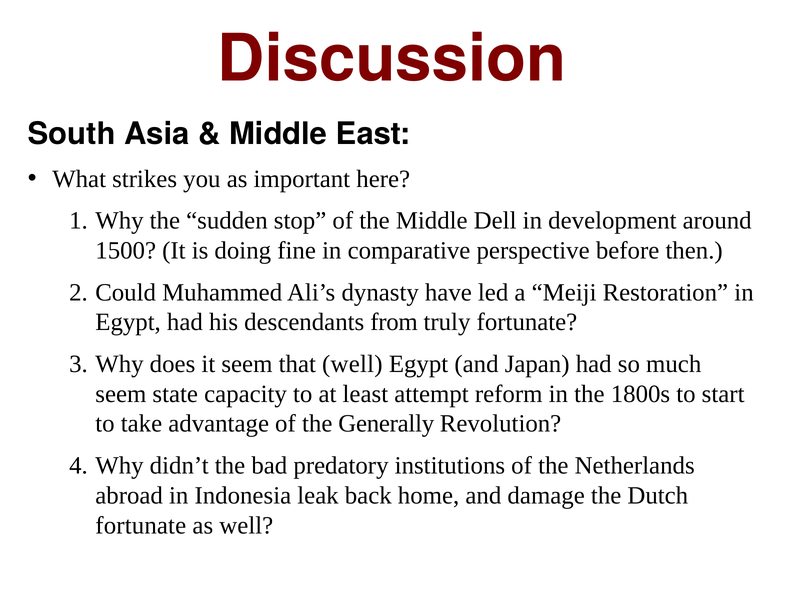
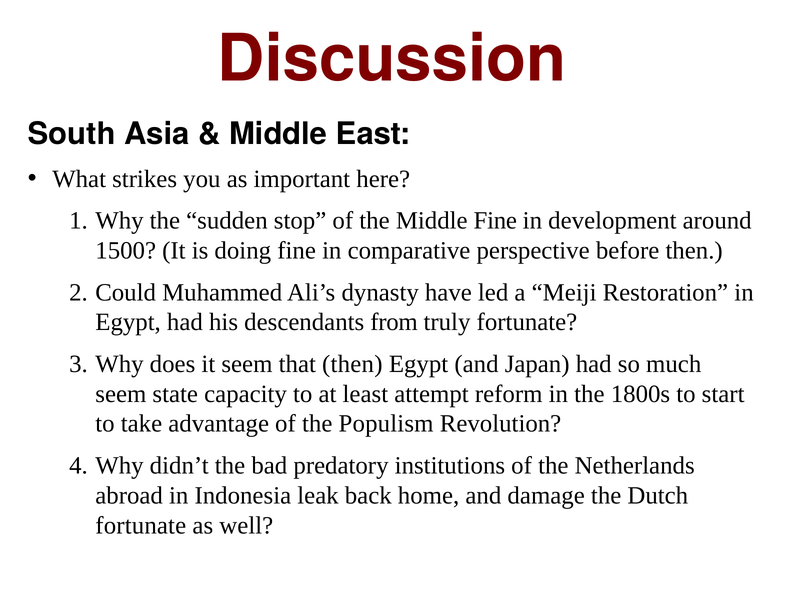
Middle Dell: Dell -> Fine
that well: well -> then
Generally: Generally -> Populism
